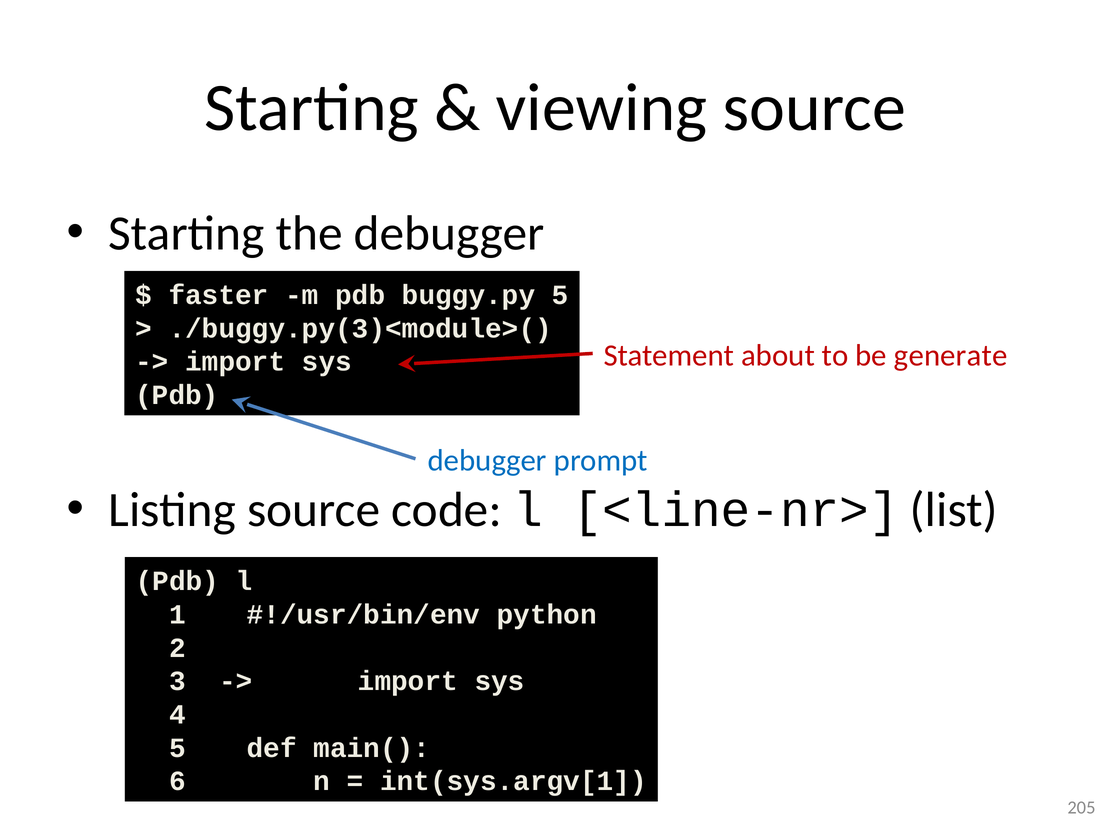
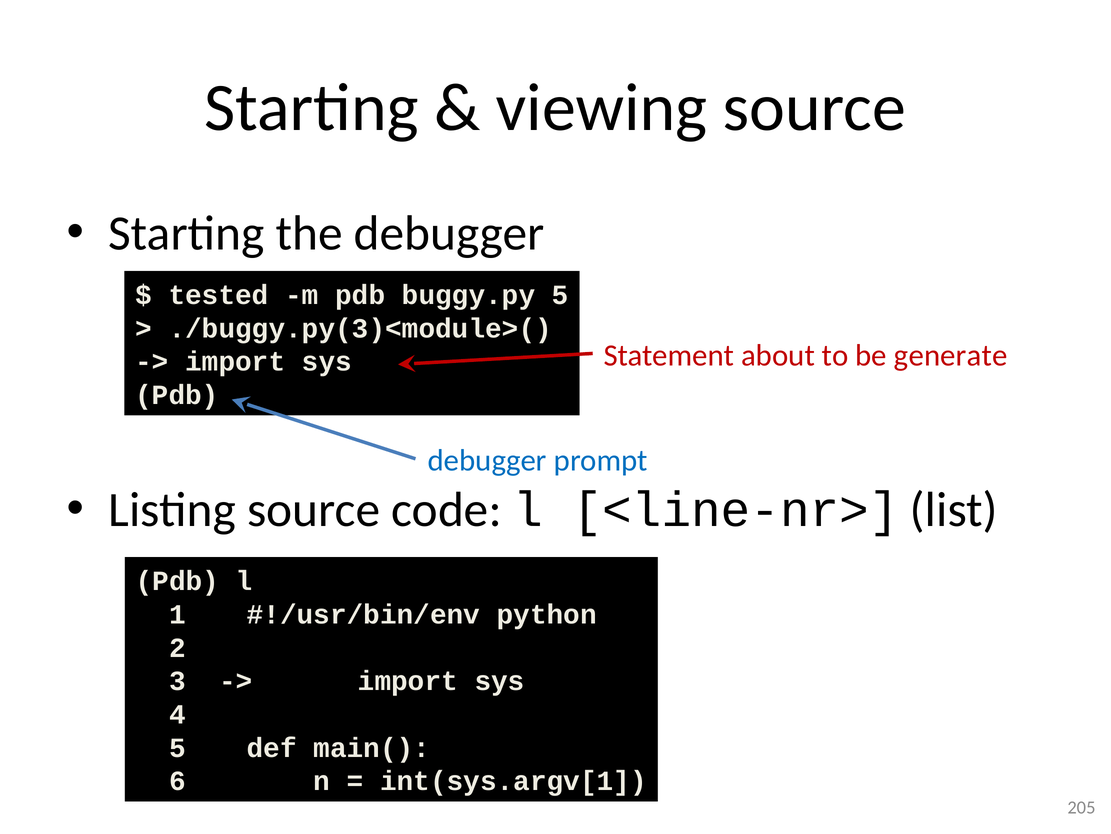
faster: faster -> tested
